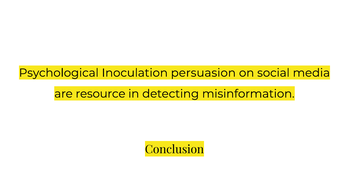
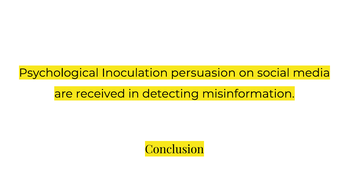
resource: resource -> received
